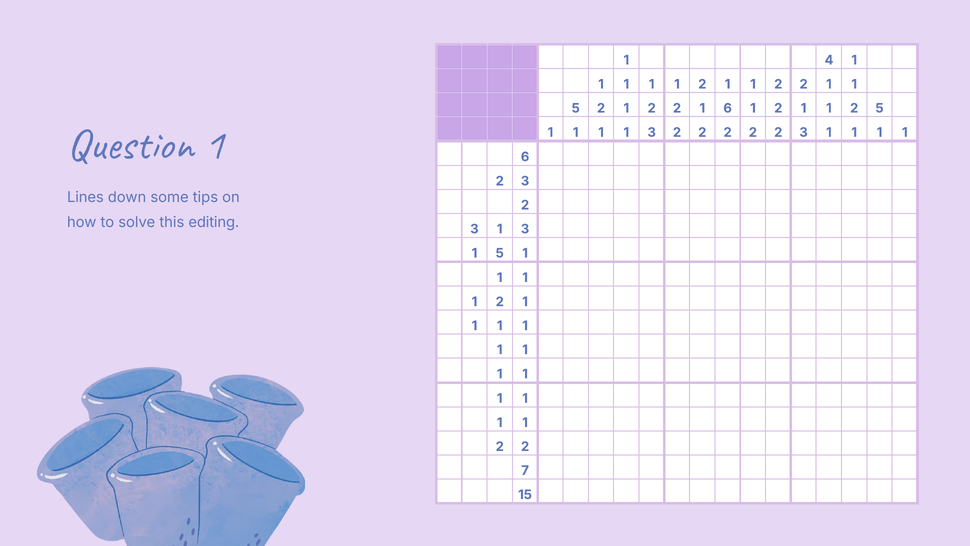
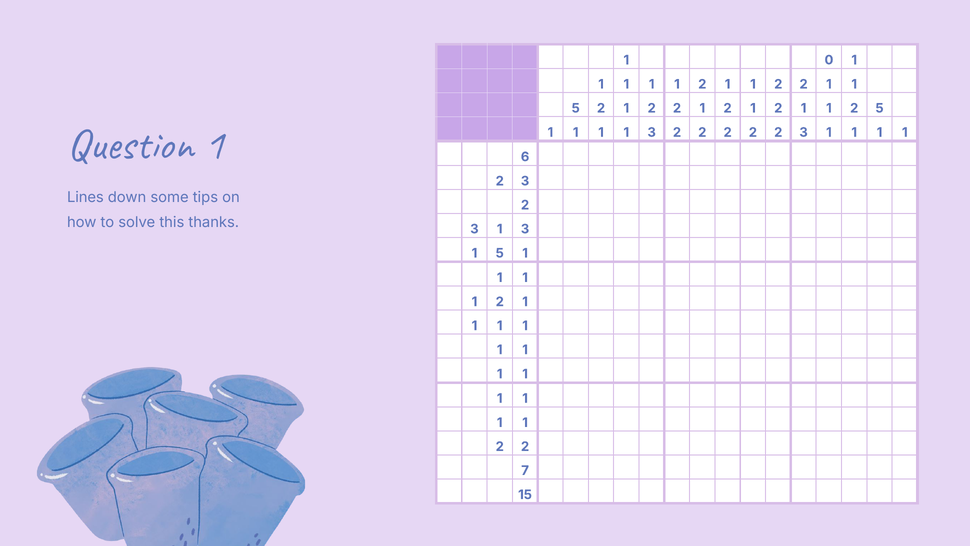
4: 4 -> 0
2 2 1 6: 6 -> 2
editing: editing -> thanks
